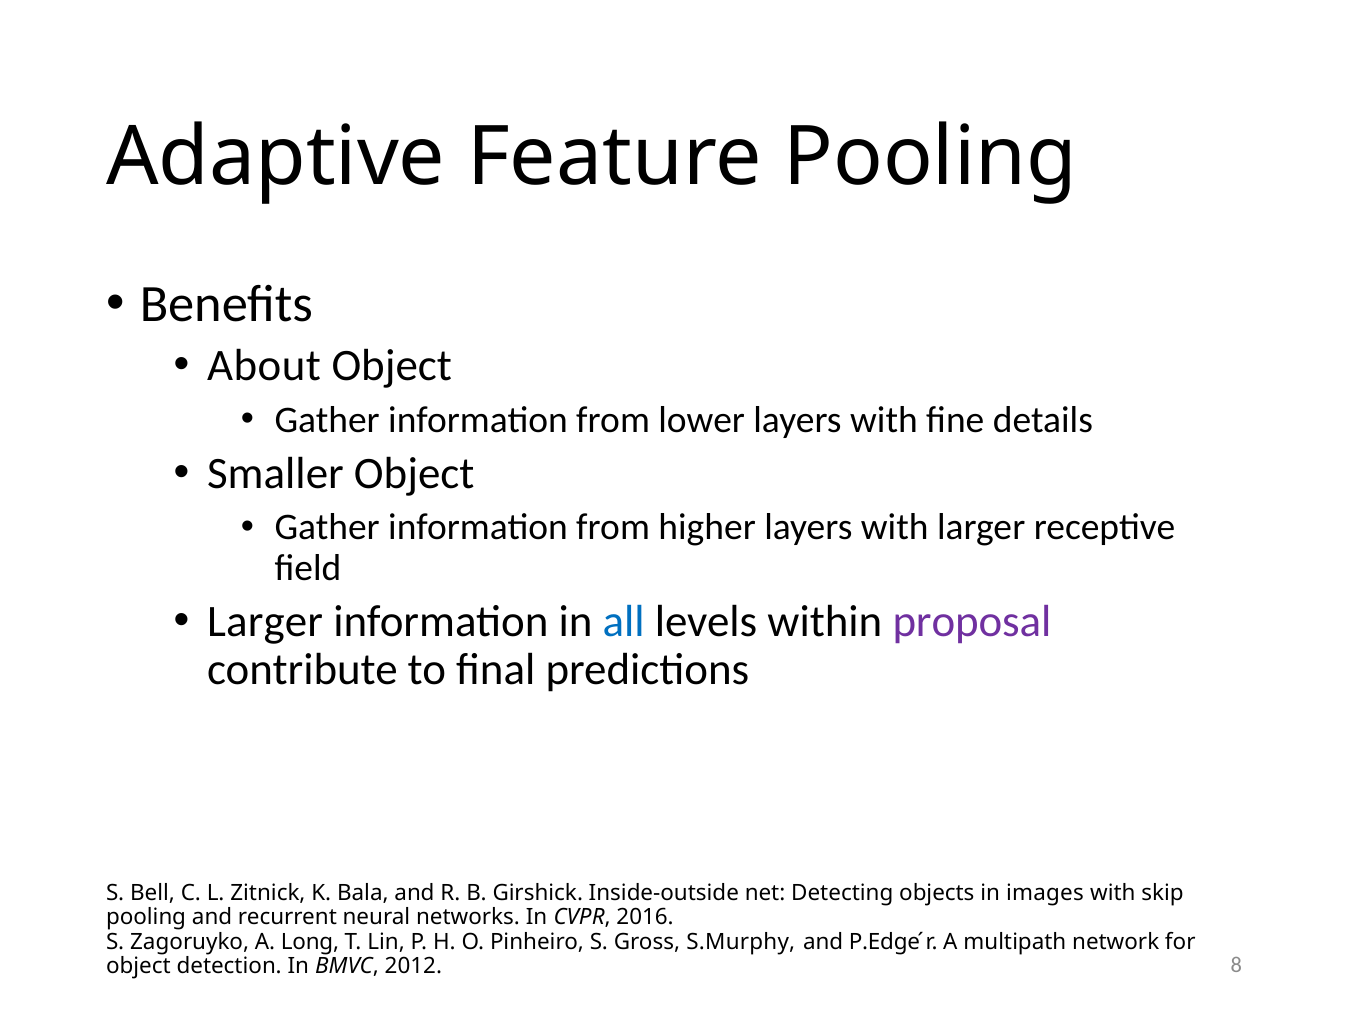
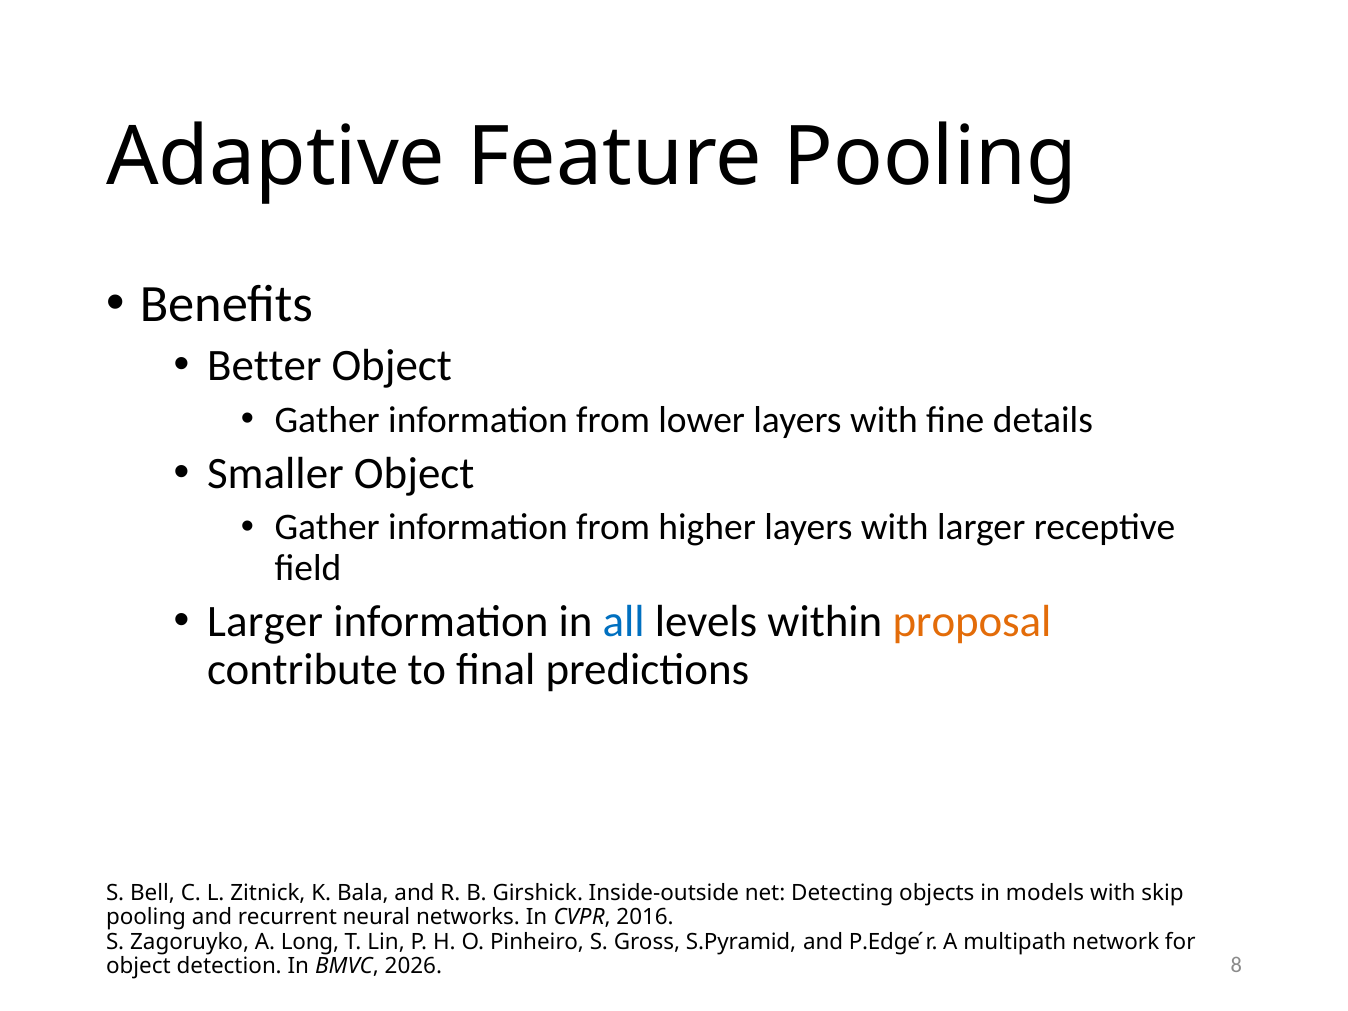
About: About -> Better
proposal colour: purple -> orange
images: images -> models
S.Murphy: S.Murphy -> S.Pyramid
2012: 2012 -> 2026
